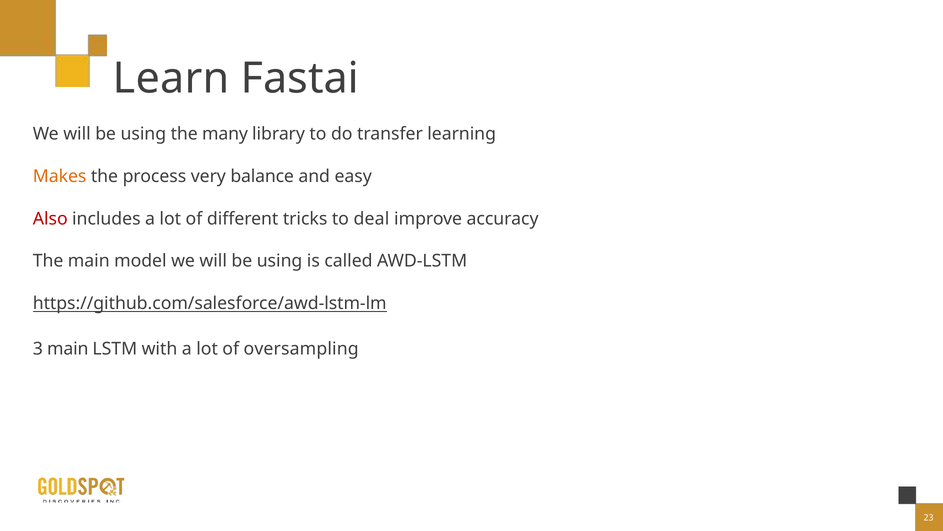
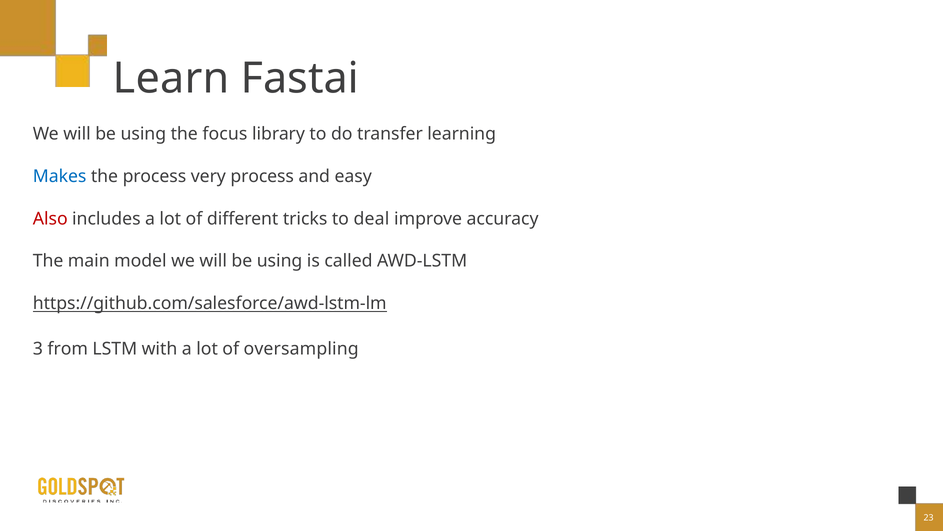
many: many -> focus
Makes colour: orange -> blue
very balance: balance -> process
3 main: main -> from
